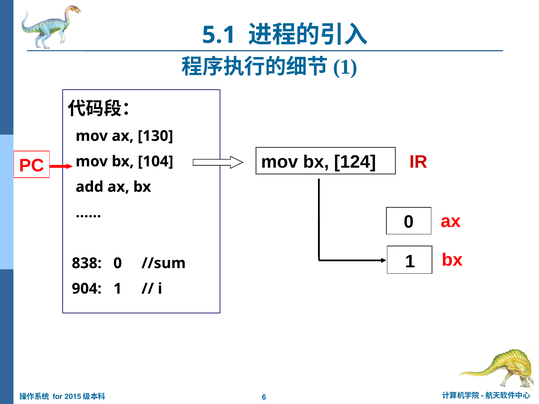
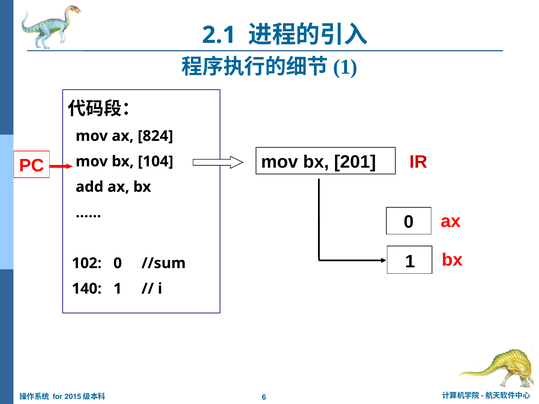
5.1: 5.1 -> 2.1
130: 130 -> 824
124: 124 -> 201
838: 838 -> 102
904: 904 -> 140
